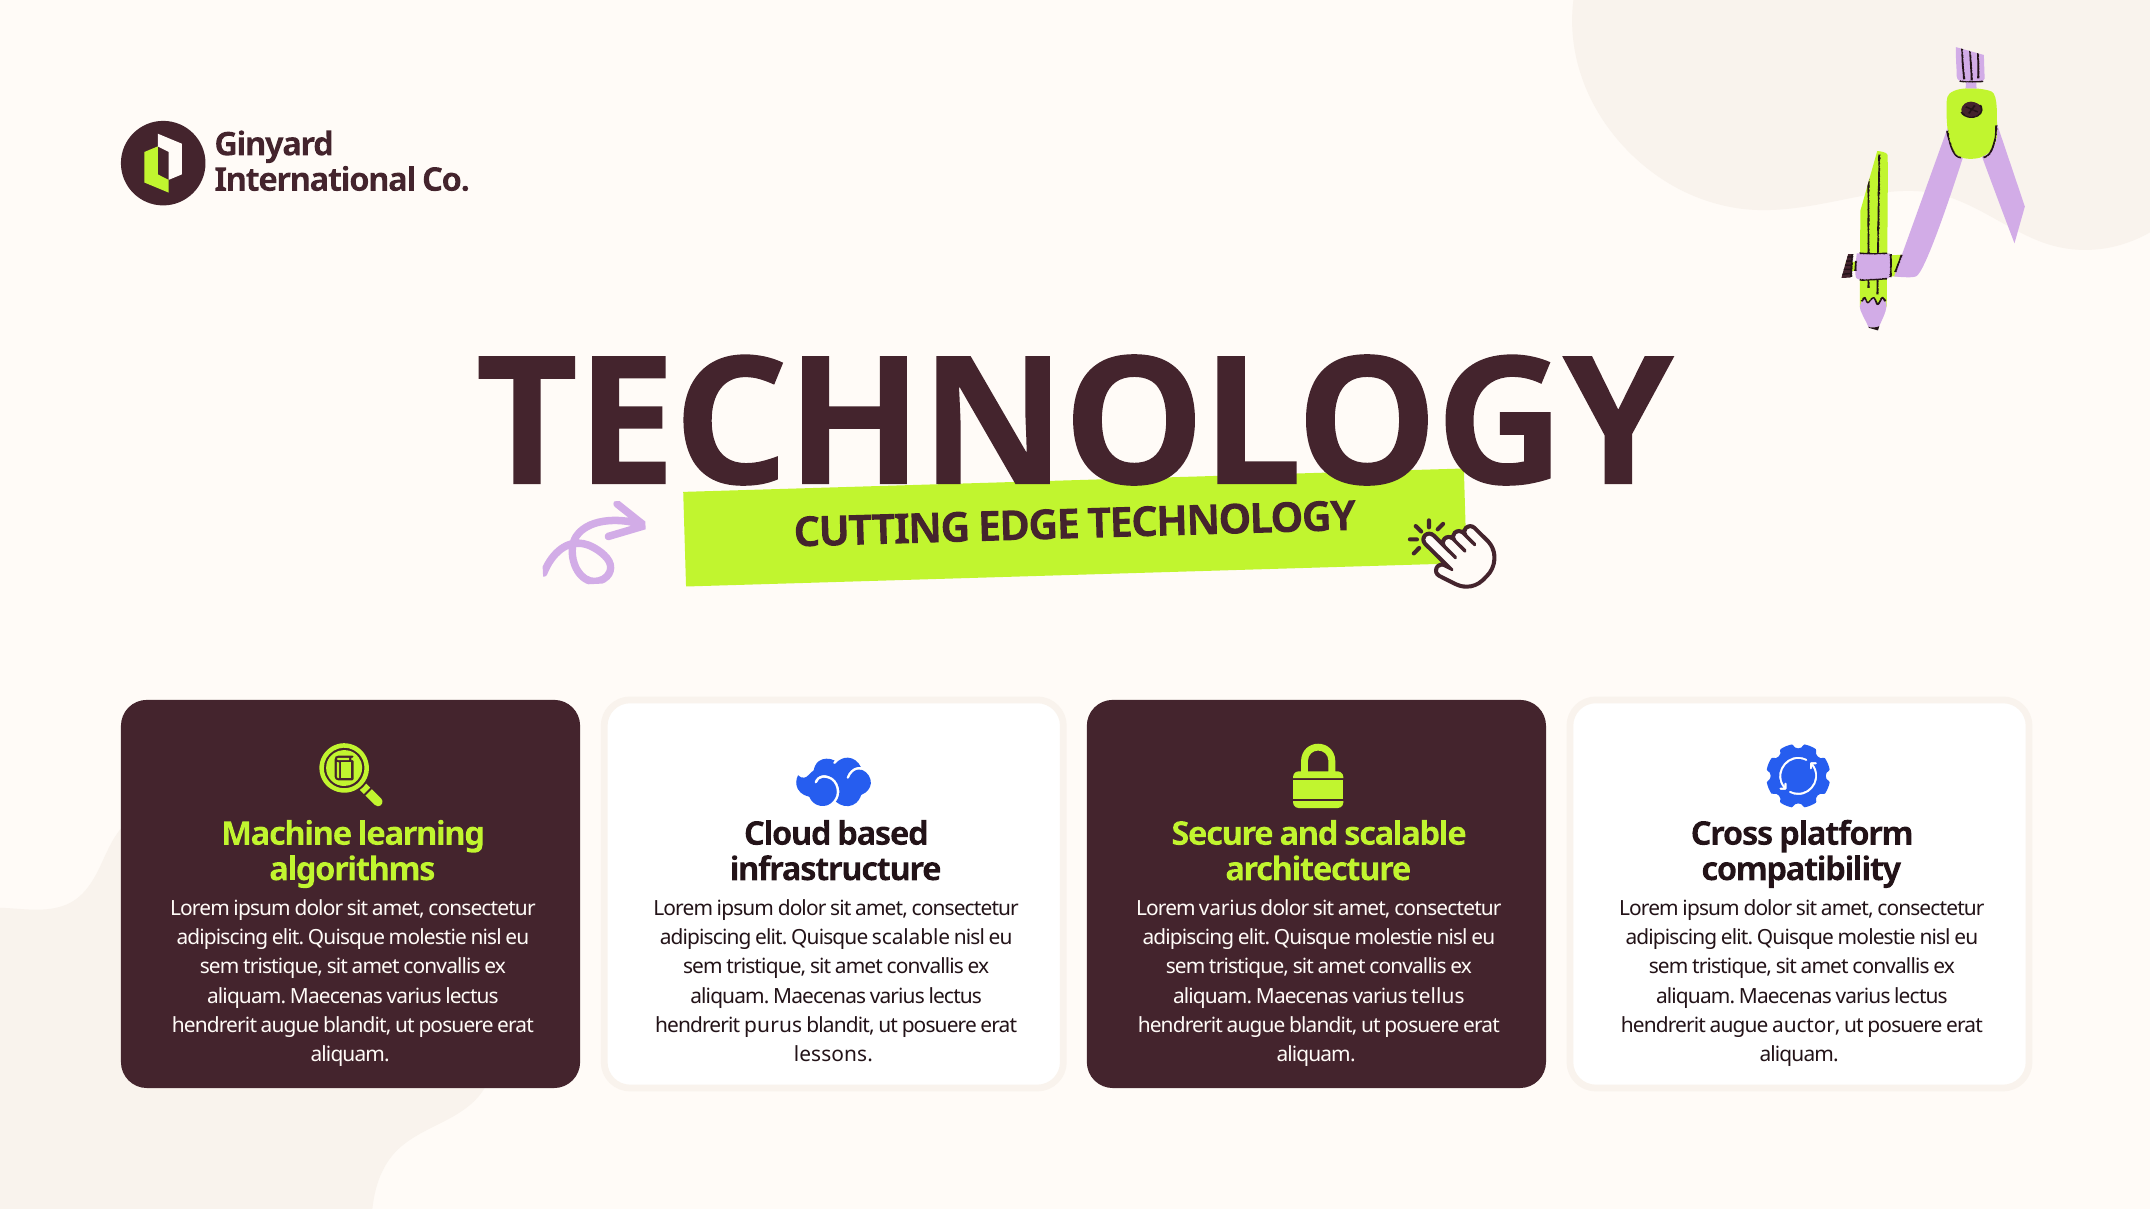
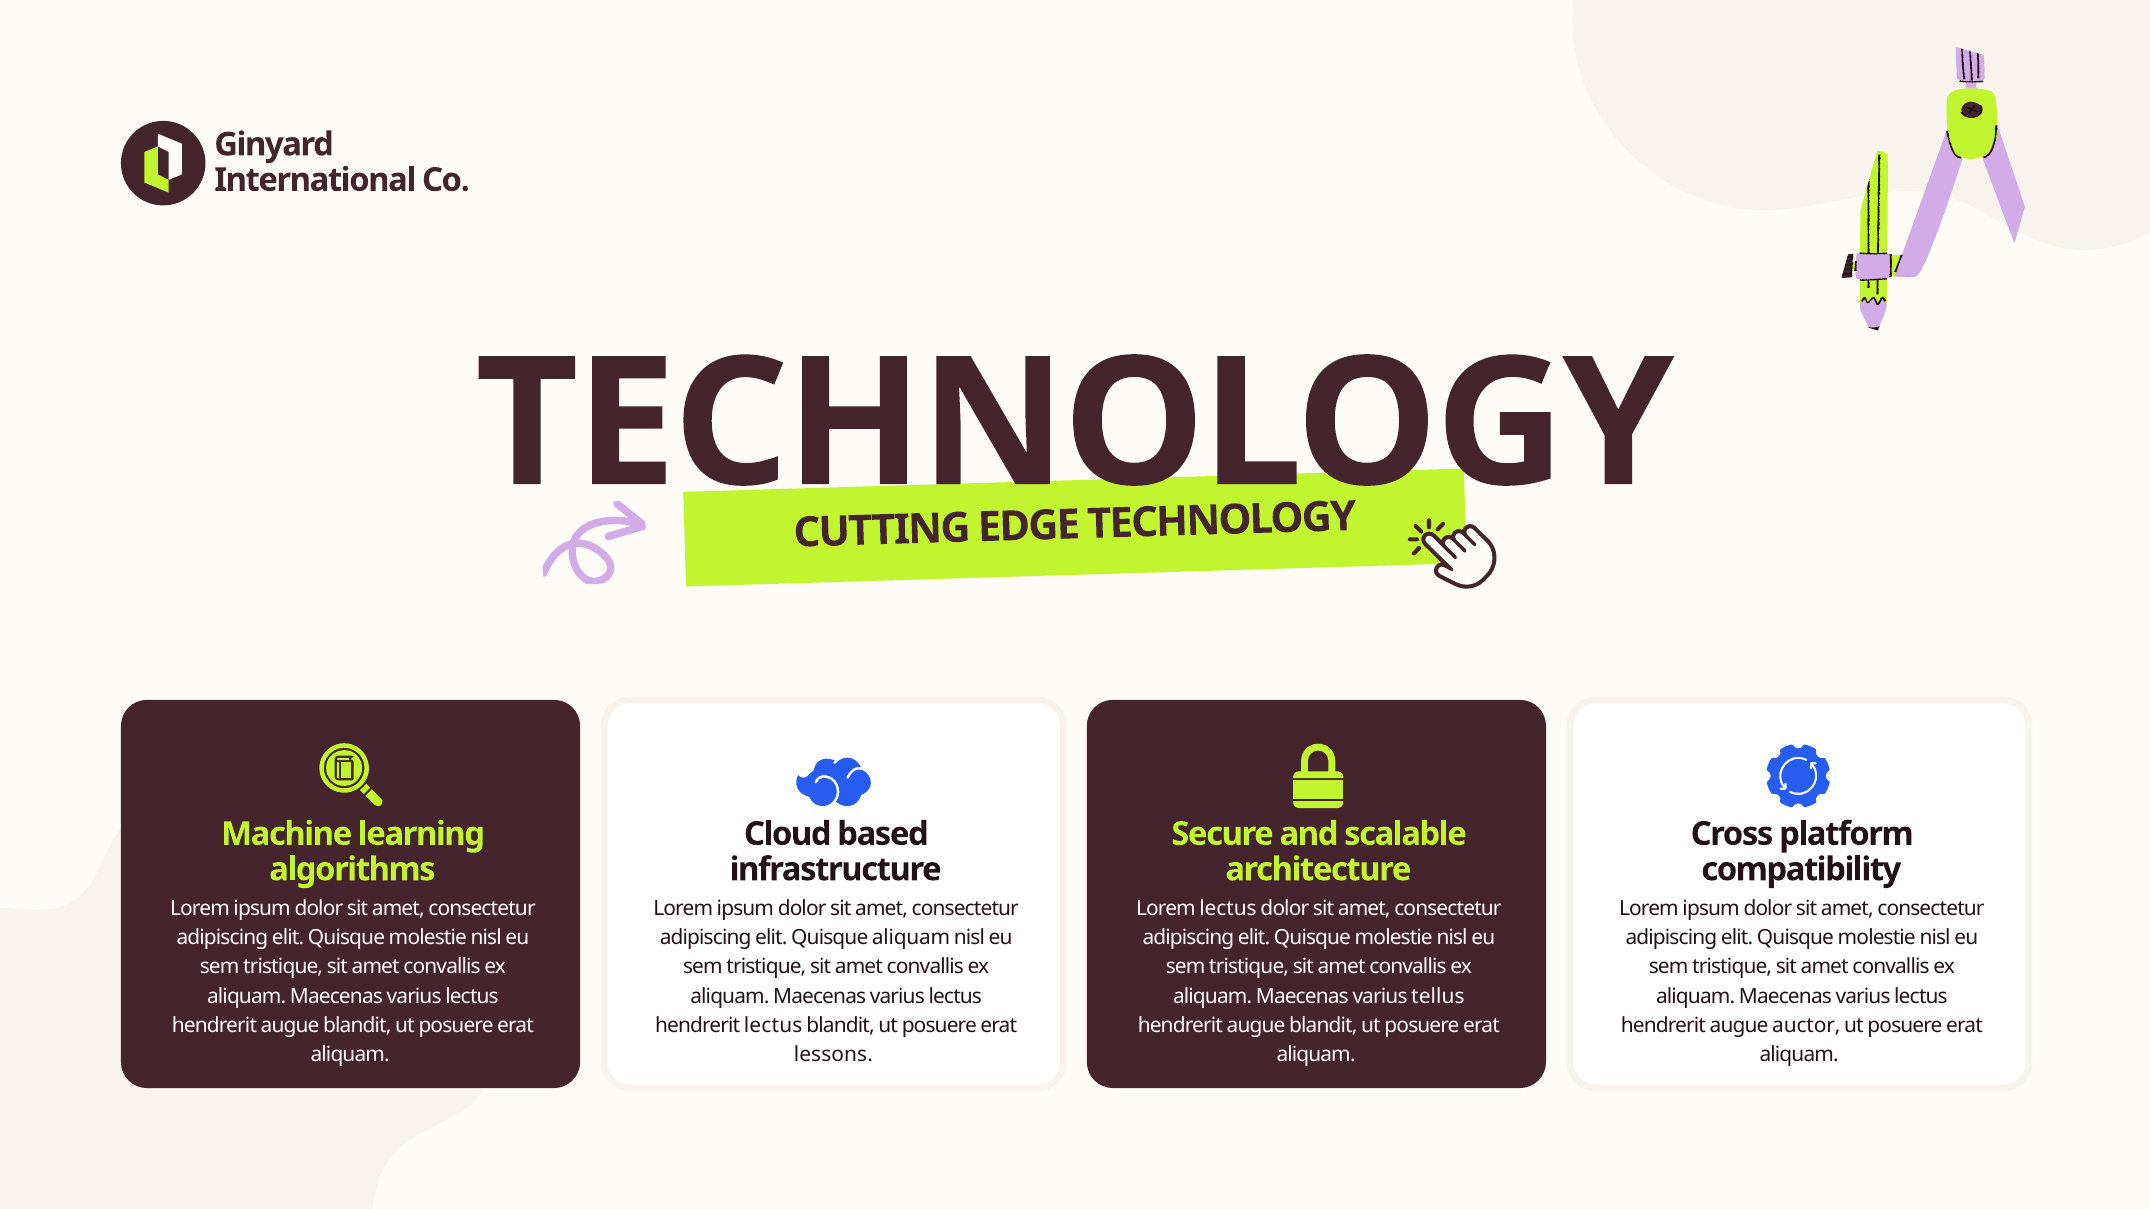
Lorem varius: varius -> lectus
Quisque scalable: scalable -> aliquam
hendrerit purus: purus -> lectus
